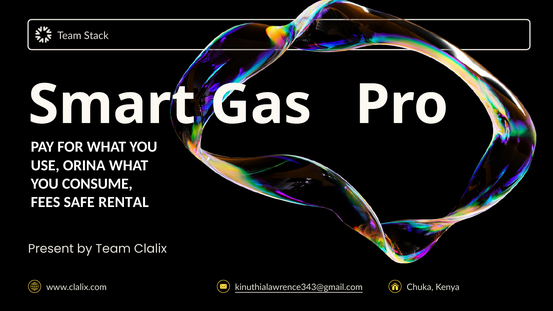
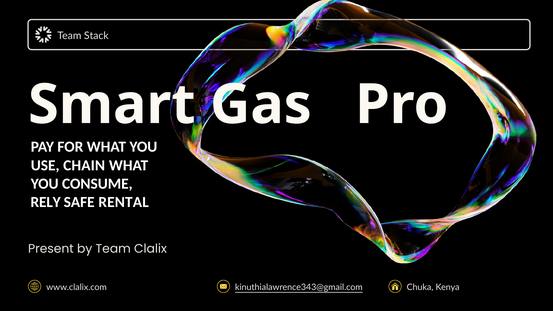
ORINA: ORINA -> CHAIN
FEES: FEES -> RELY
